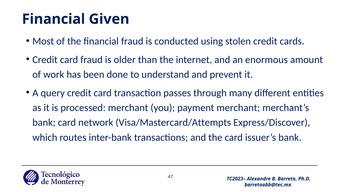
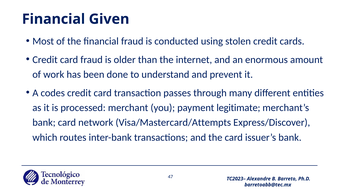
query: query -> codes
payment merchant: merchant -> legitimate
